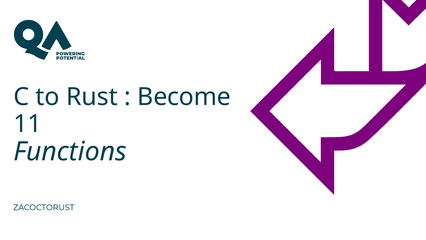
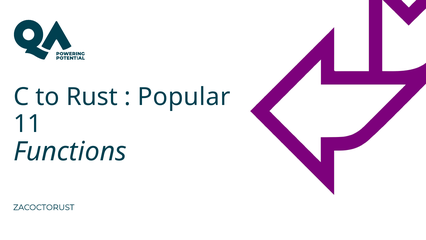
Become: Become -> Popular
